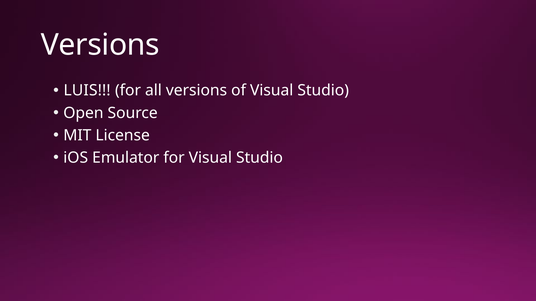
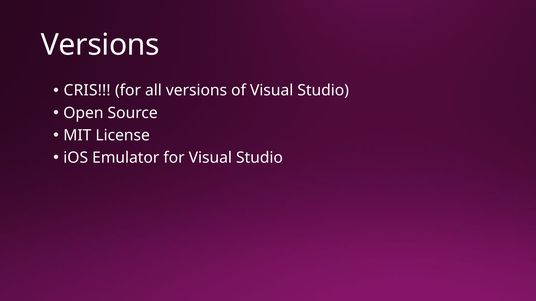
LUIS: LUIS -> CRIS
